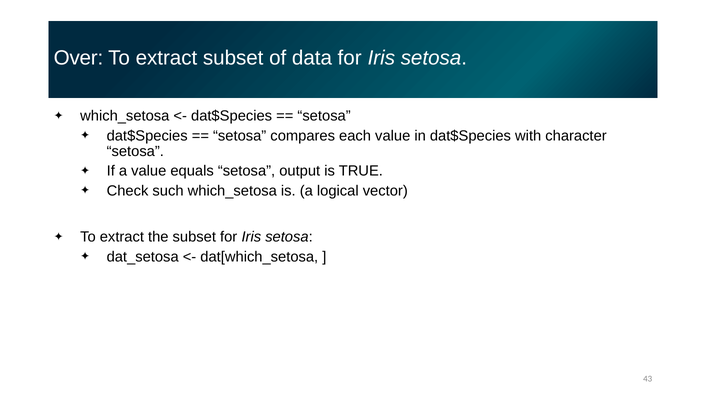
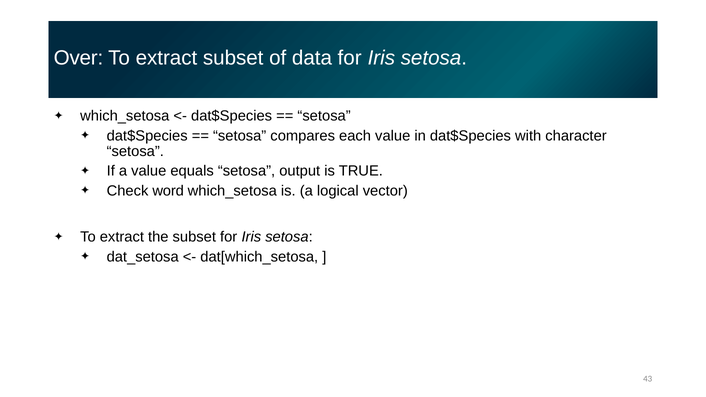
such: such -> word
